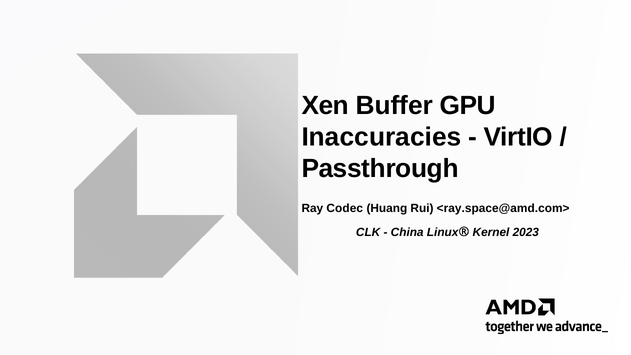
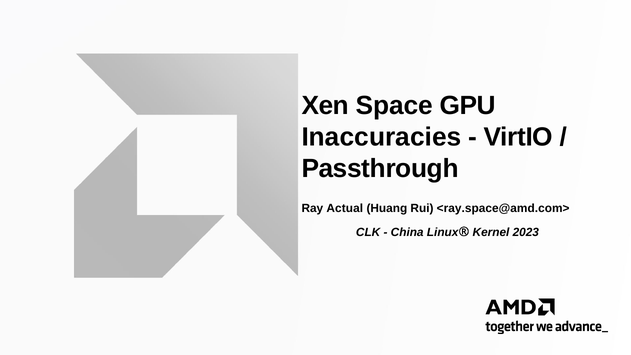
Buffer: Buffer -> Space
Codec: Codec -> Actual
